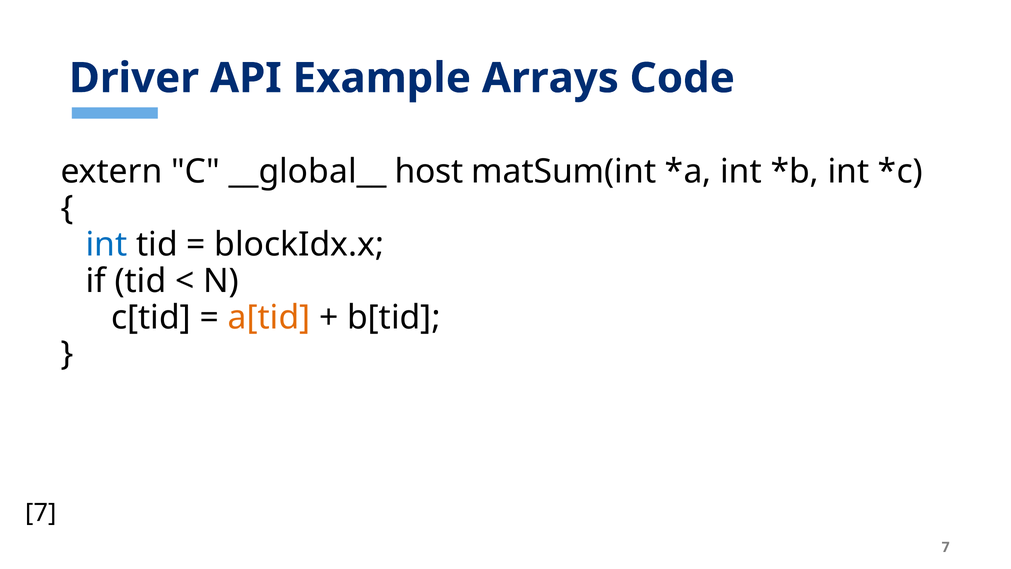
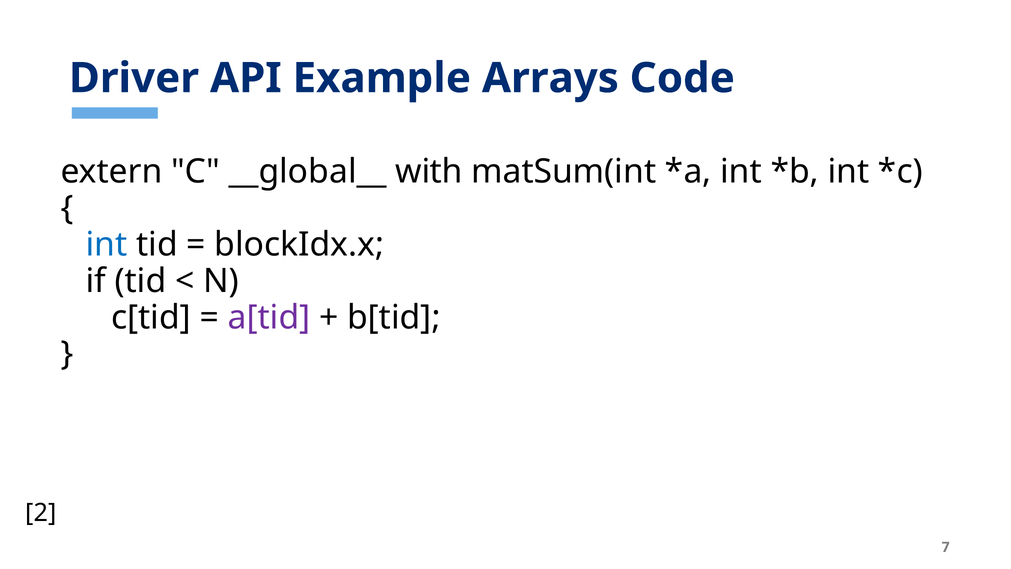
host: host -> with
a[tid colour: orange -> purple
7 at (41, 513): 7 -> 2
